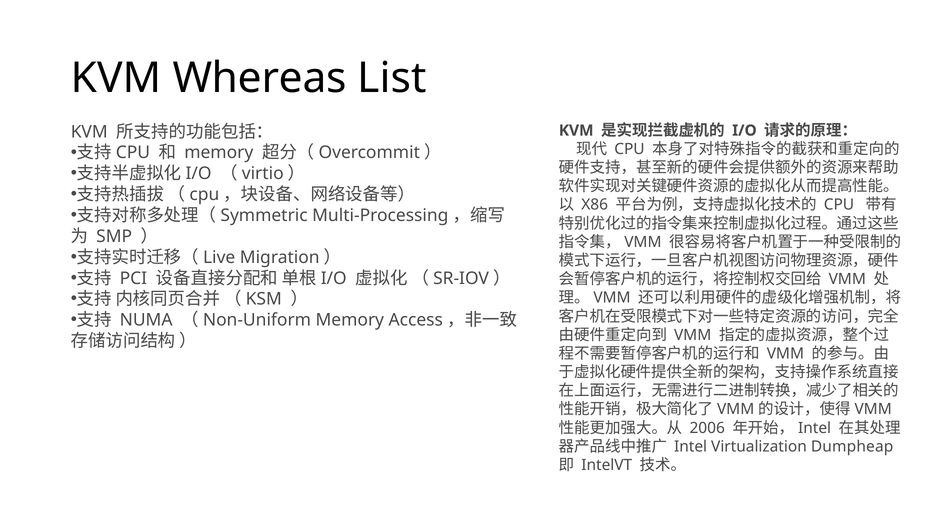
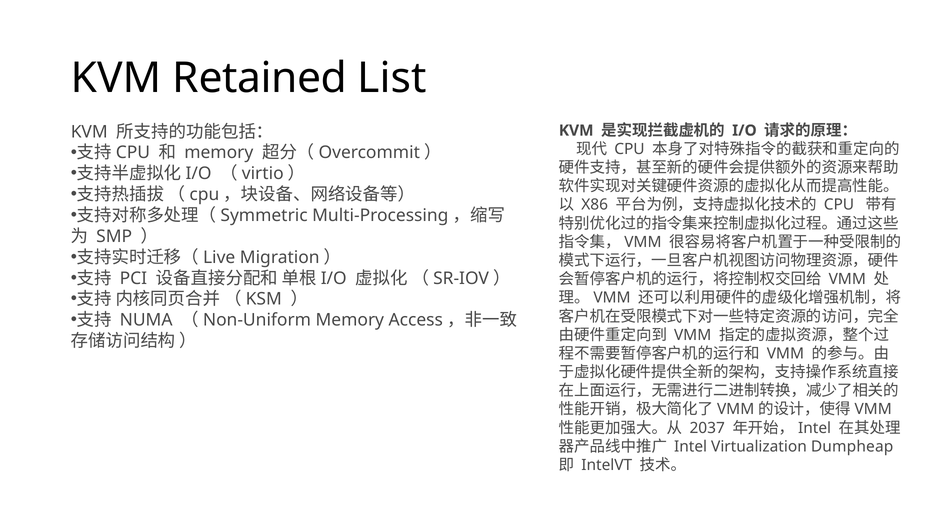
Whereas: Whereas -> Retained
2006: 2006 -> 2037
